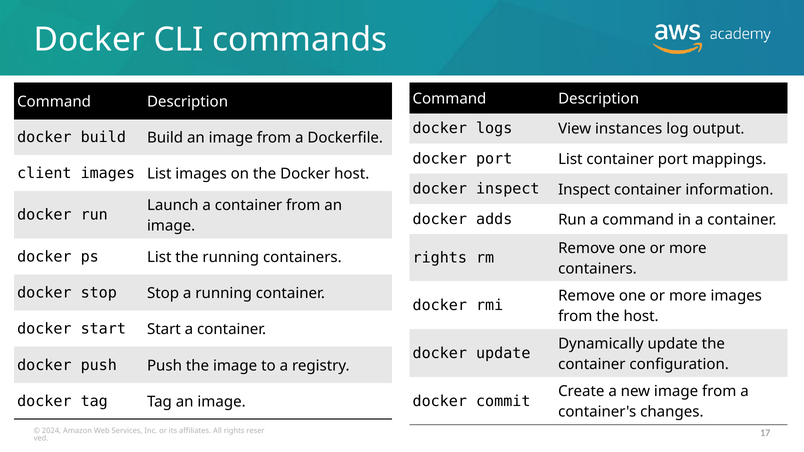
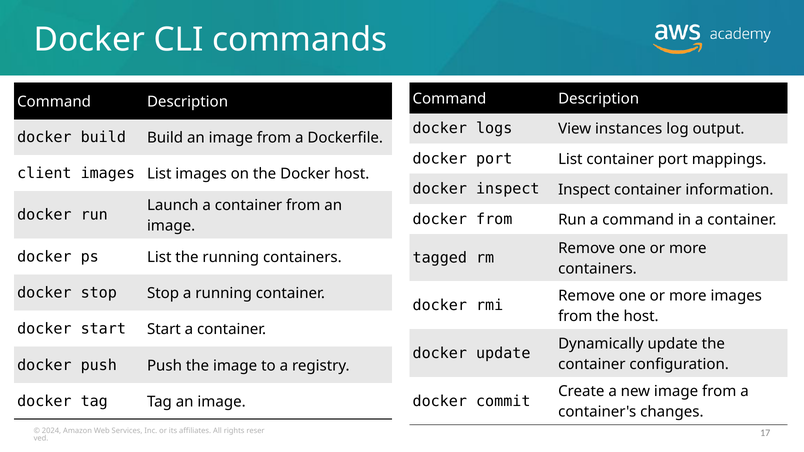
docker adds: adds -> from
rights at (440, 258): rights -> tagged
